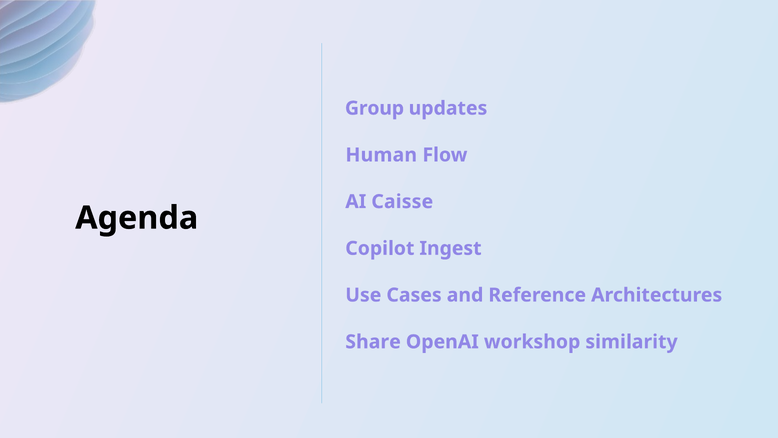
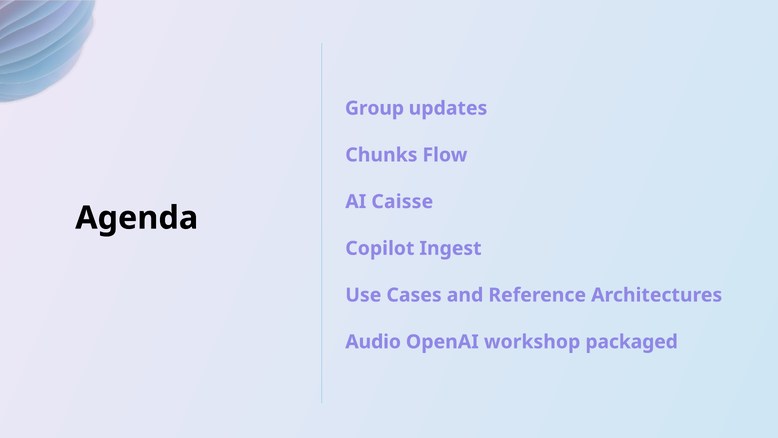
Human: Human -> Chunks
Share: Share -> Audio
similarity: similarity -> packaged
